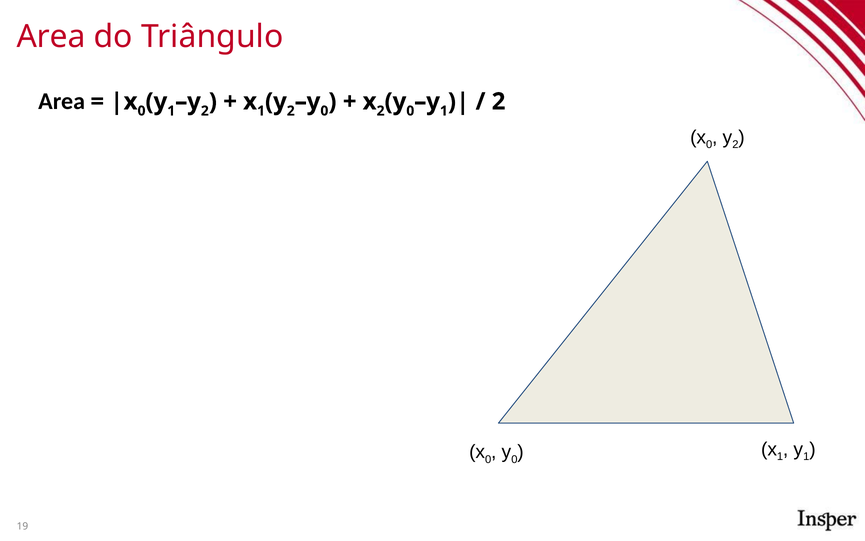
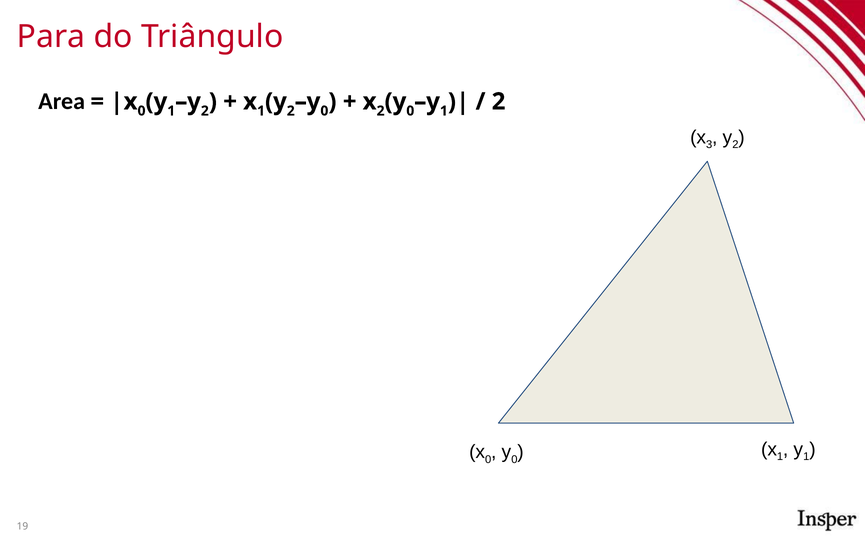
Area at (51, 37): Area -> Para
0 at (709, 145): 0 -> 3
